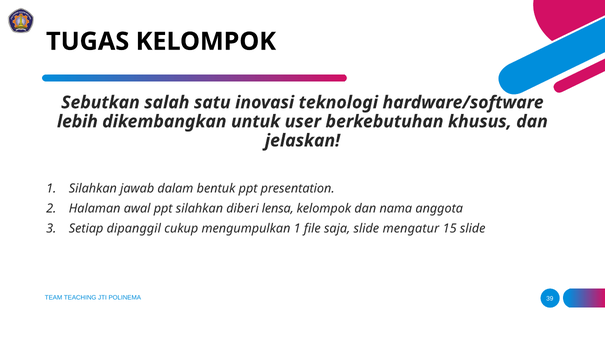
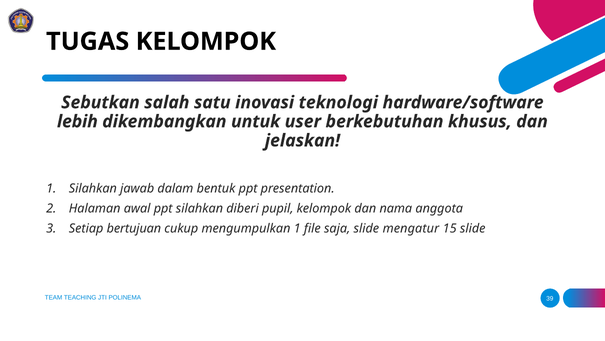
lensa: lensa -> pupil
dipanggil: dipanggil -> bertujuan
